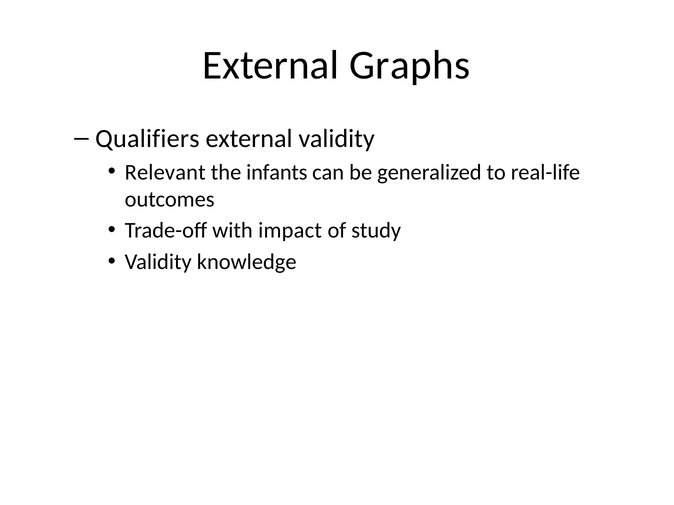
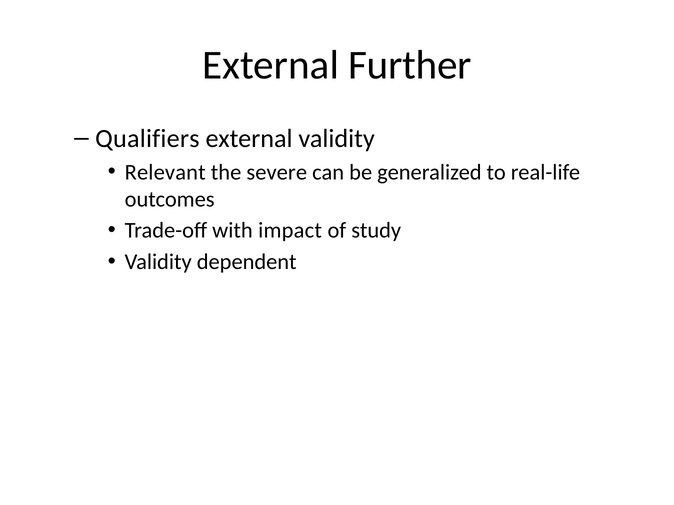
Graphs: Graphs -> Further
infants: infants -> severe
knowledge: knowledge -> dependent
